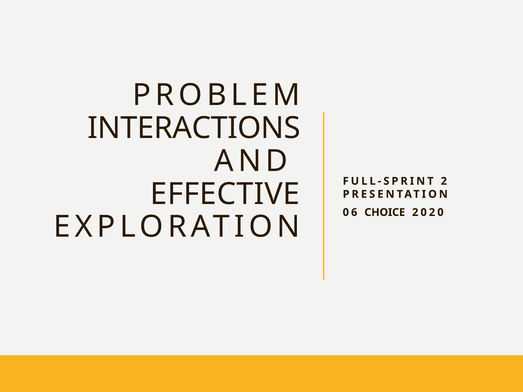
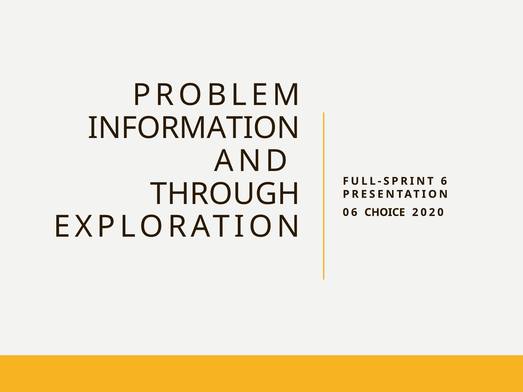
INTERACTIONS: INTERACTIONS -> INFORMATION
2: 2 -> 6
EFFECTIVE: EFFECTIVE -> THROUGH
